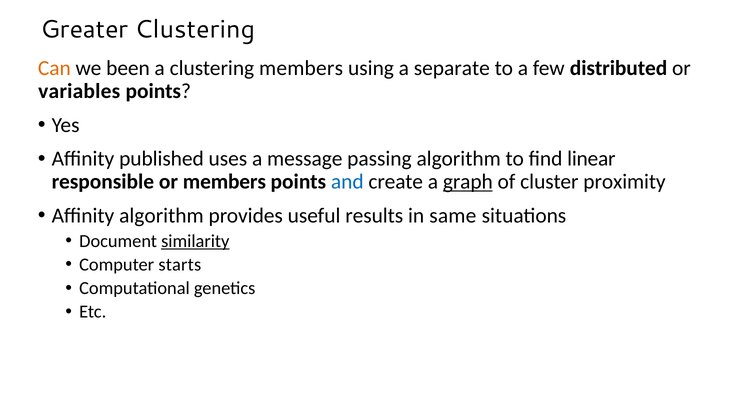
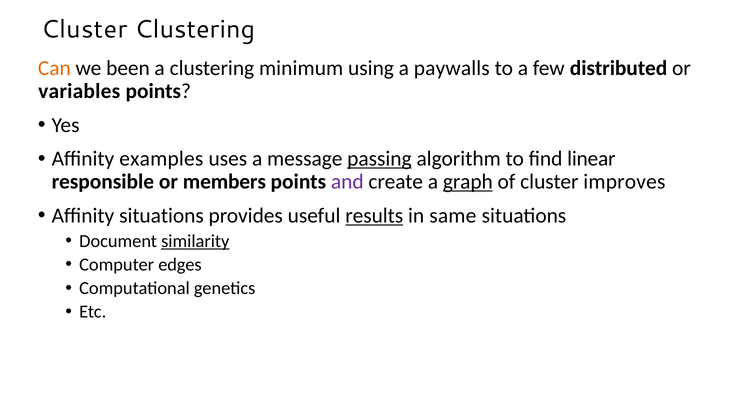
Greater at (84, 30): Greater -> Cluster
clustering members: members -> minimum
separate: separate -> paywalls
published: published -> examples
passing underline: none -> present
and colour: blue -> purple
proximity: proximity -> improves
Affinity algorithm: algorithm -> situations
results underline: none -> present
starts: starts -> edges
